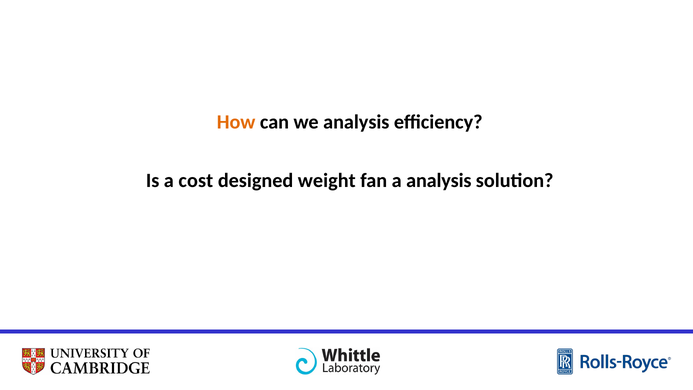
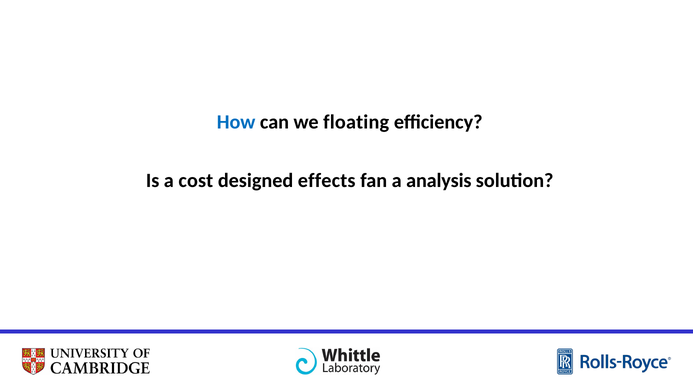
How colour: orange -> blue
we analysis: analysis -> floating
weight: weight -> effects
